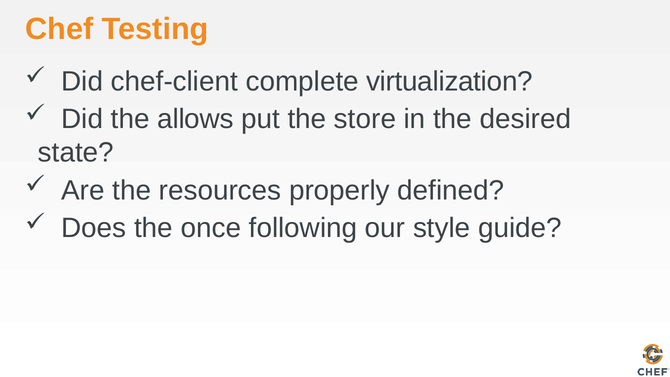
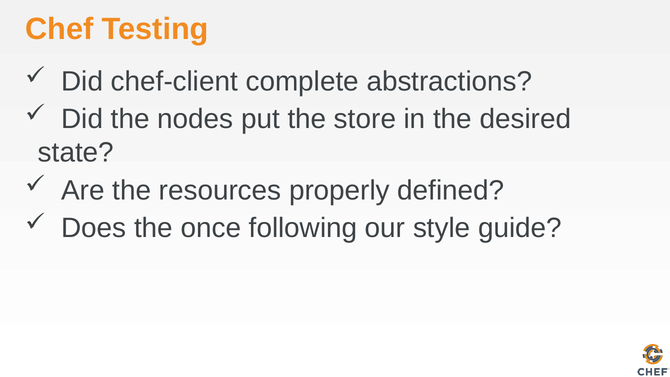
virtualization: virtualization -> abstractions
allows: allows -> nodes
